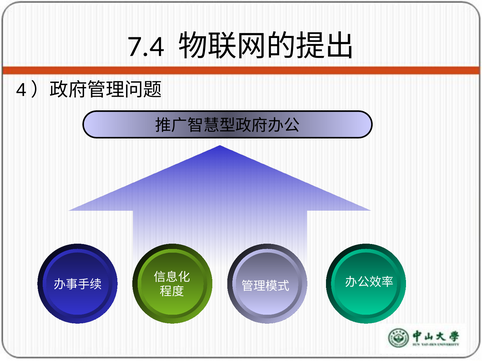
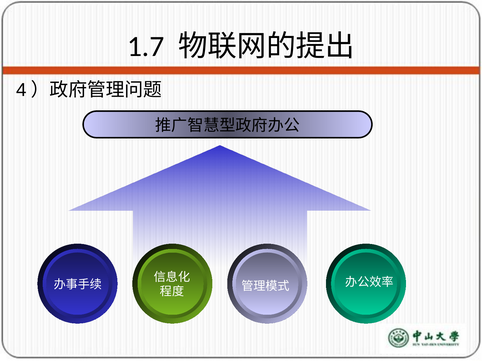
7.4: 7.4 -> 1.7
